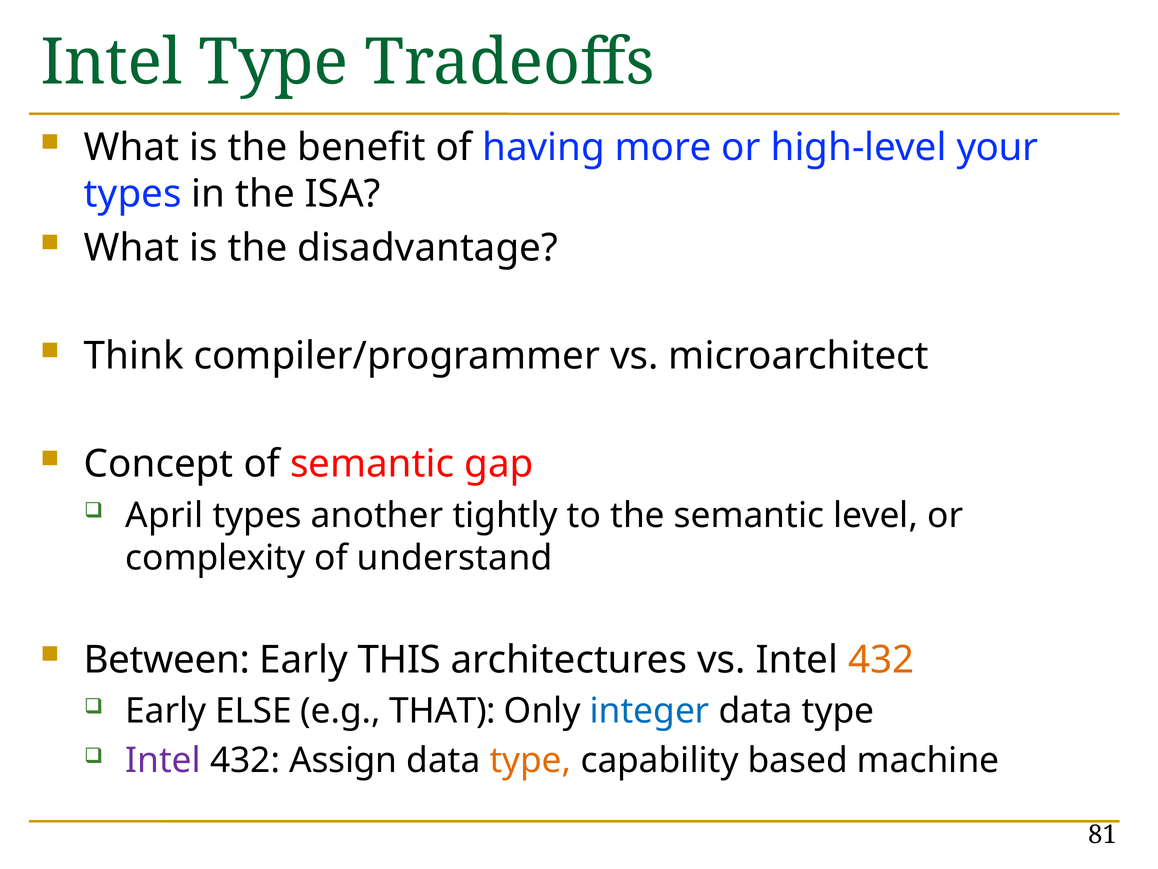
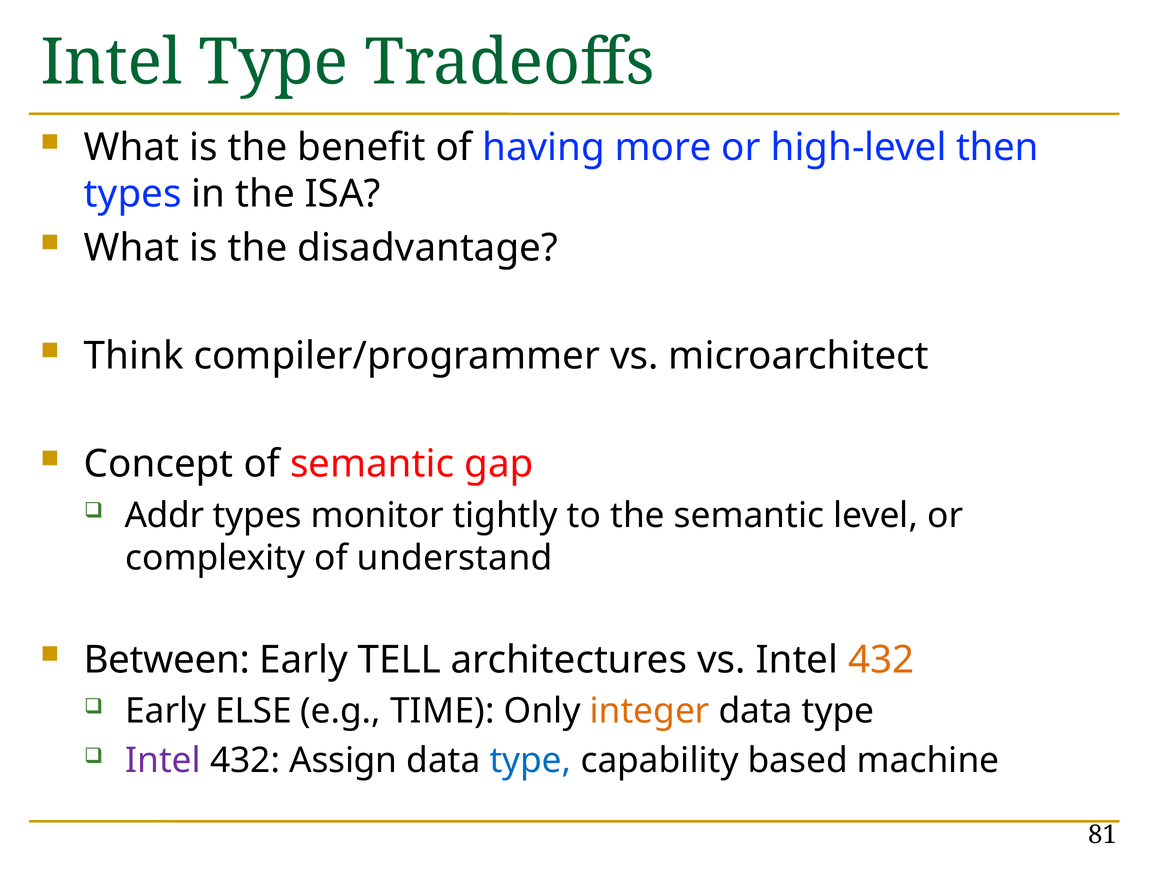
your: your -> then
April: April -> Addr
another: another -> monitor
THIS: THIS -> TELL
THAT: THAT -> TIME
integer colour: blue -> orange
type at (530, 760) colour: orange -> blue
